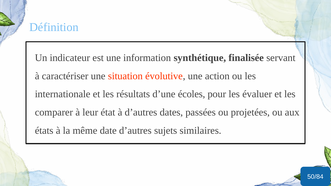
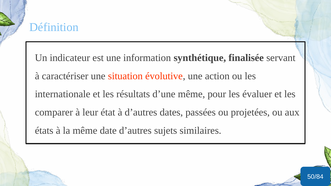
d’une écoles: écoles -> même
